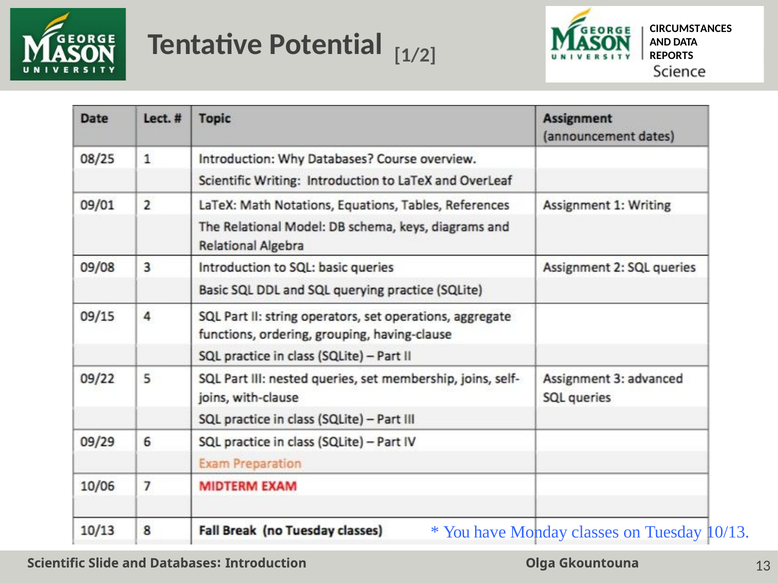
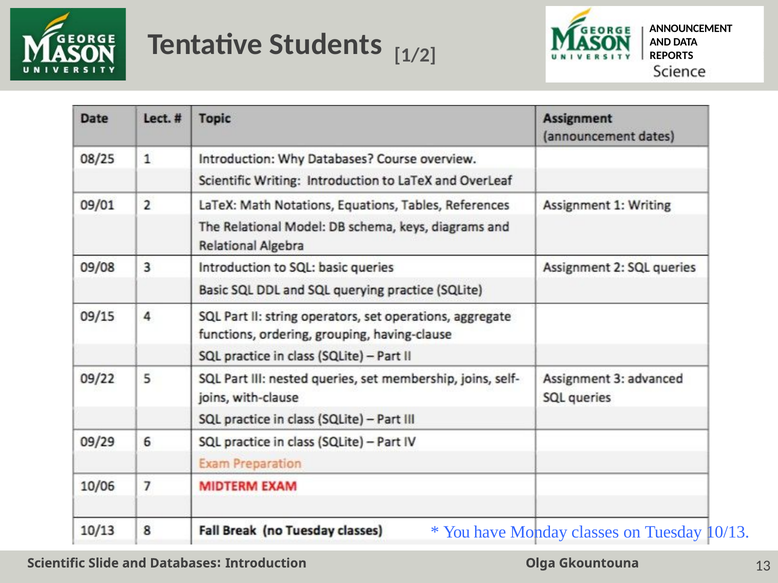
CIRCUMSTANCES: CIRCUMSTANCES -> ANNOUNCEMENT
Potential: Potential -> Students
